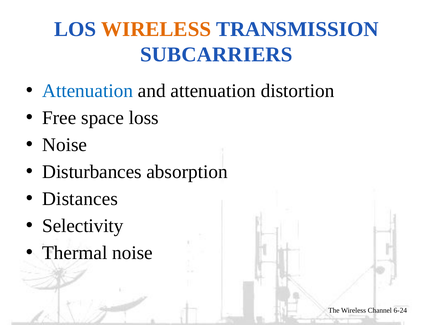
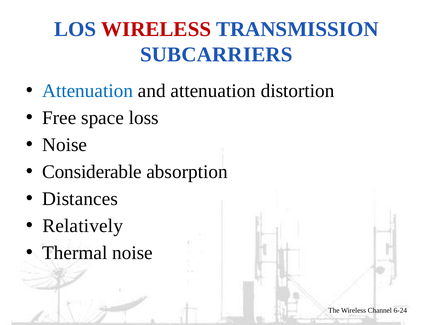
WIRELESS at (156, 29) colour: orange -> red
Disturbances: Disturbances -> Considerable
Selectivity: Selectivity -> Relatively
